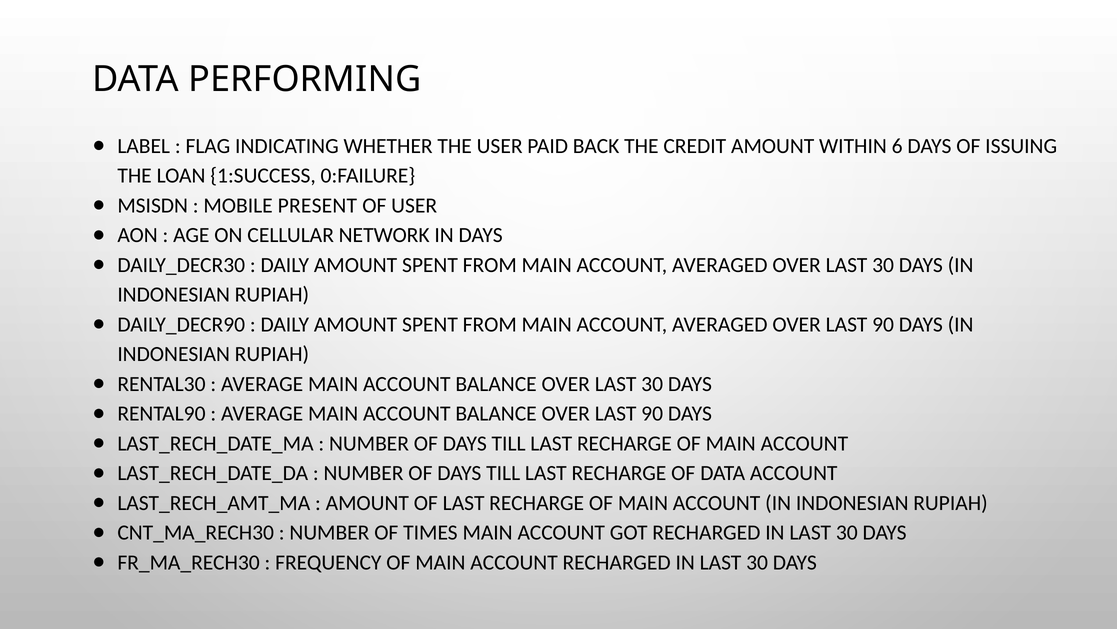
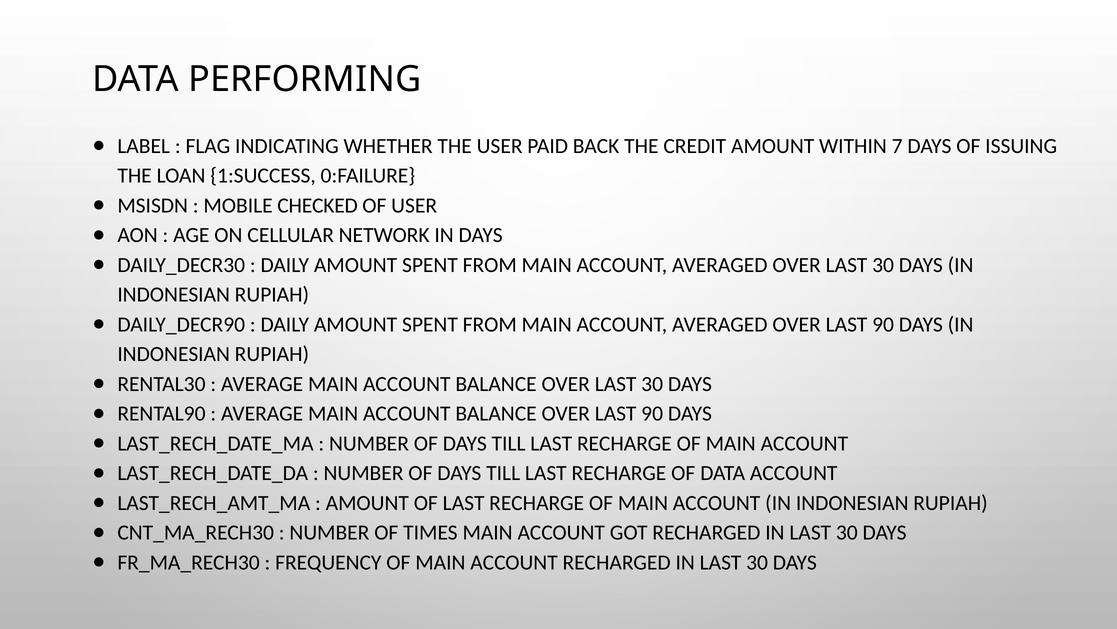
6: 6 -> 7
PRESENT: PRESENT -> CHECKED
